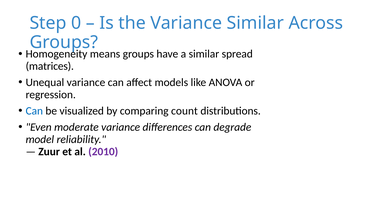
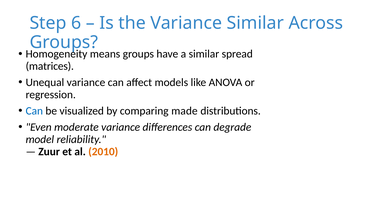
0: 0 -> 6
count: count -> made
2010 colour: purple -> orange
